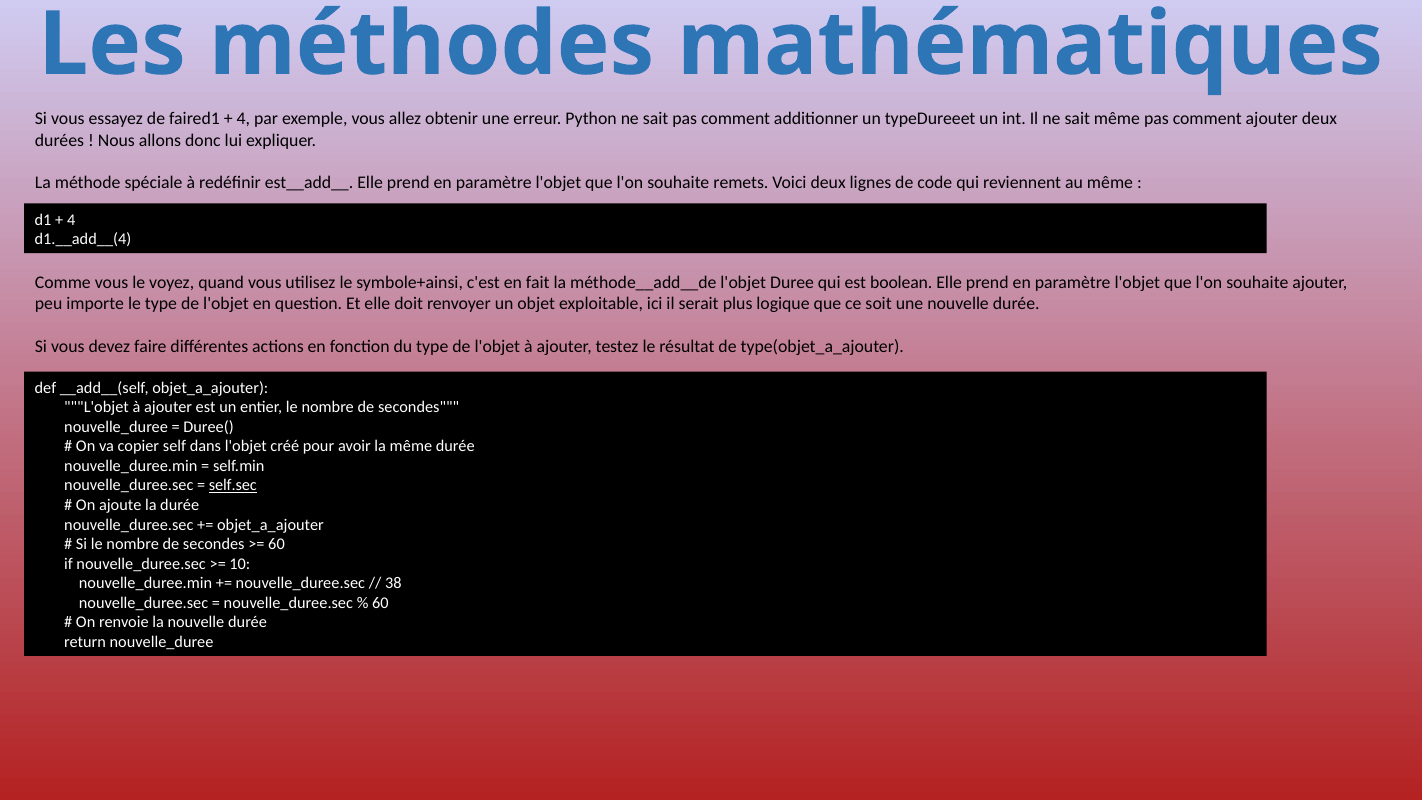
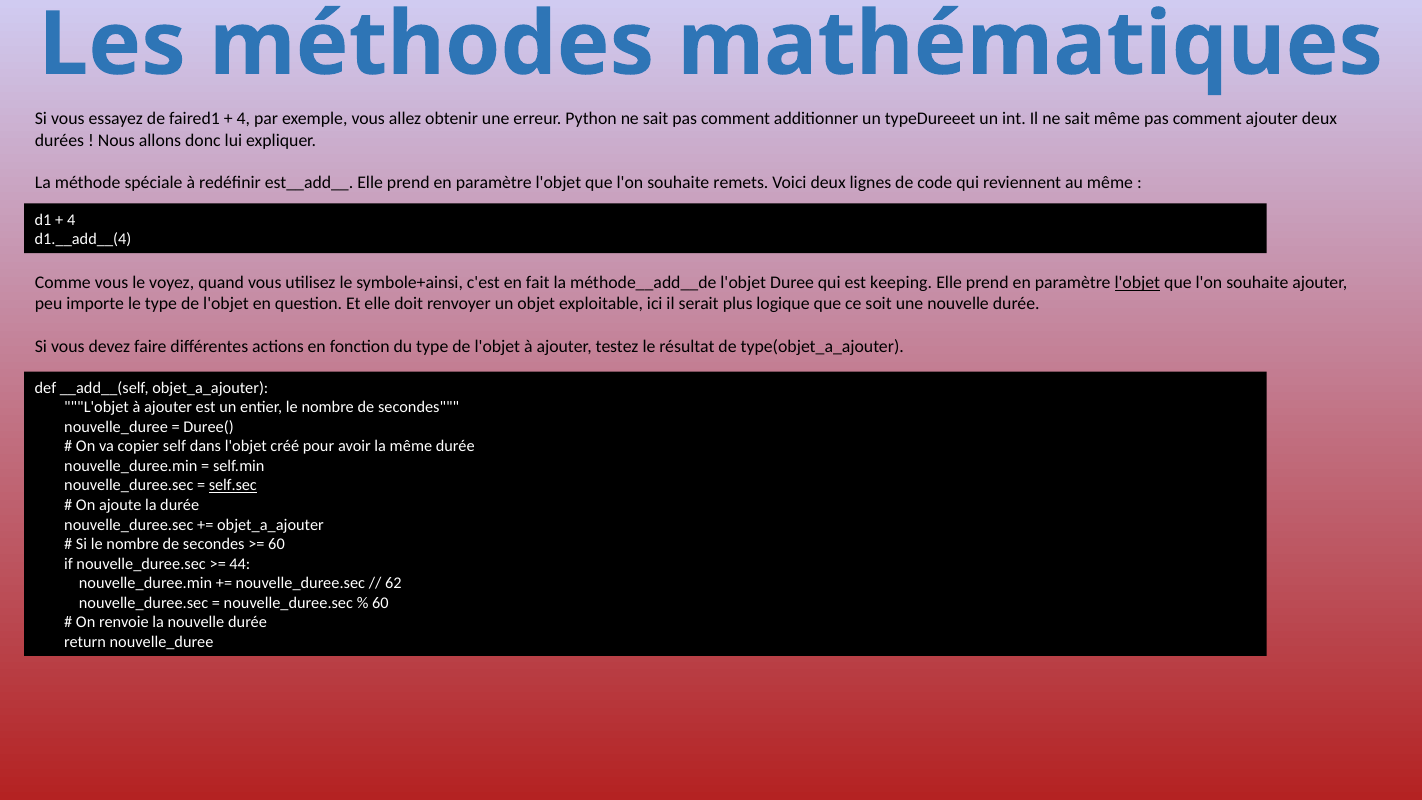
boolean: boolean -> keeping
l'objet at (1137, 282) underline: none -> present
10: 10 -> 44
38: 38 -> 62
